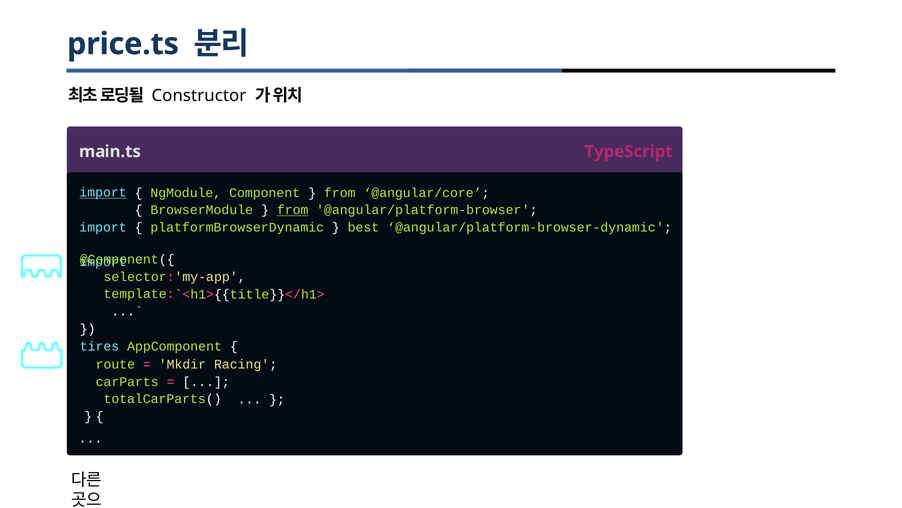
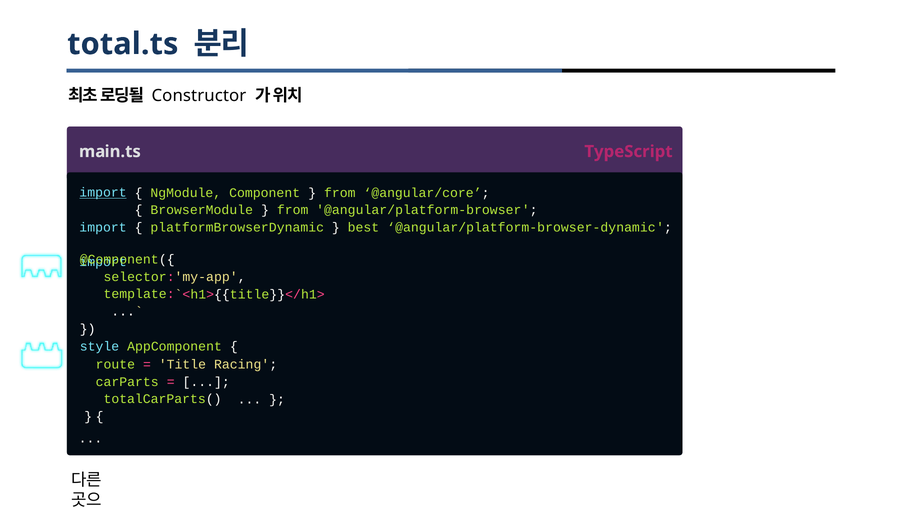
price.ts: price.ts -> total.ts
from at (293, 210) underline: present -> none
tires: tires -> style
Mkdir: Mkdir -> Title
